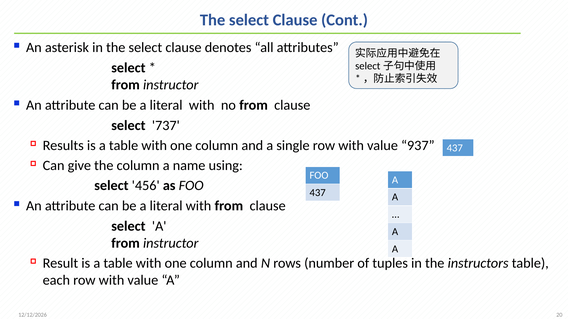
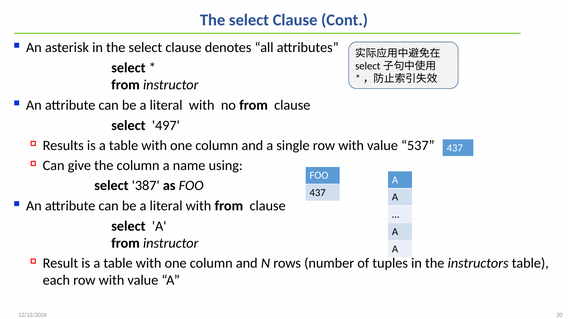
737: 737 -> 497
937: 937 -> 537
456: 456 -> 387
